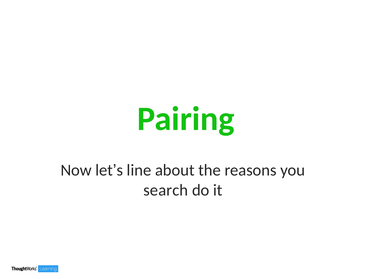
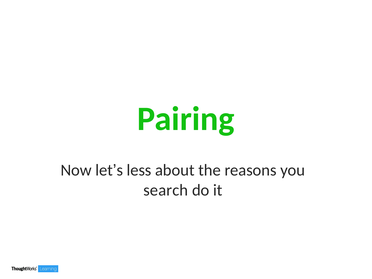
line: line -> less
